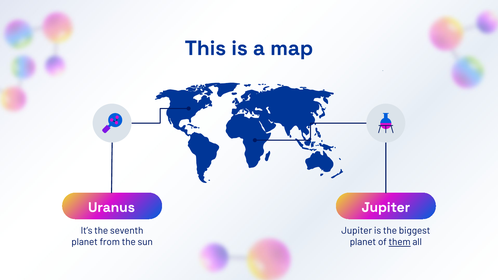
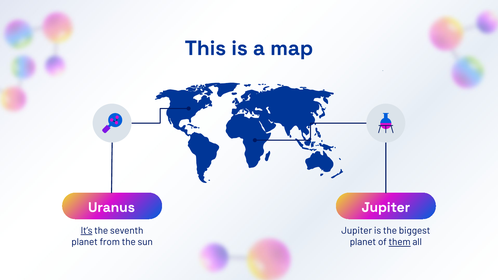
It’s underline: none -> present
